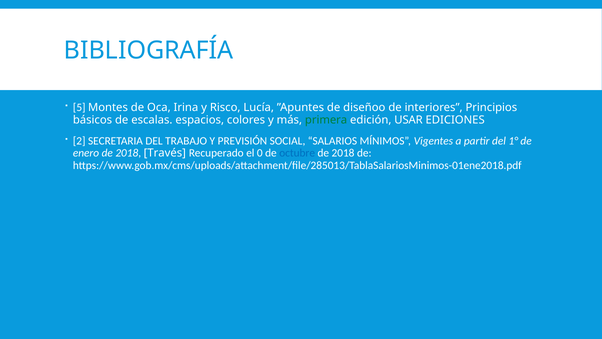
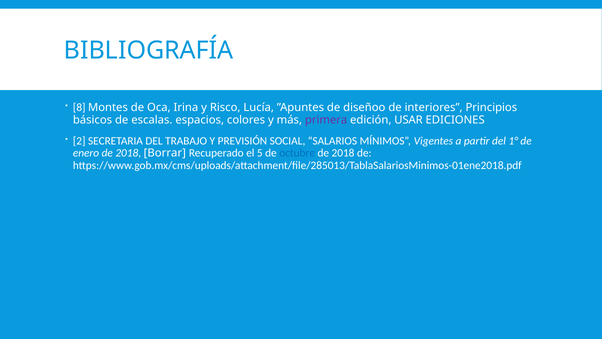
5: 5 -> 8
primera colour: green -> purple
Través: Través -> Borrar
0: 0 -> 5
